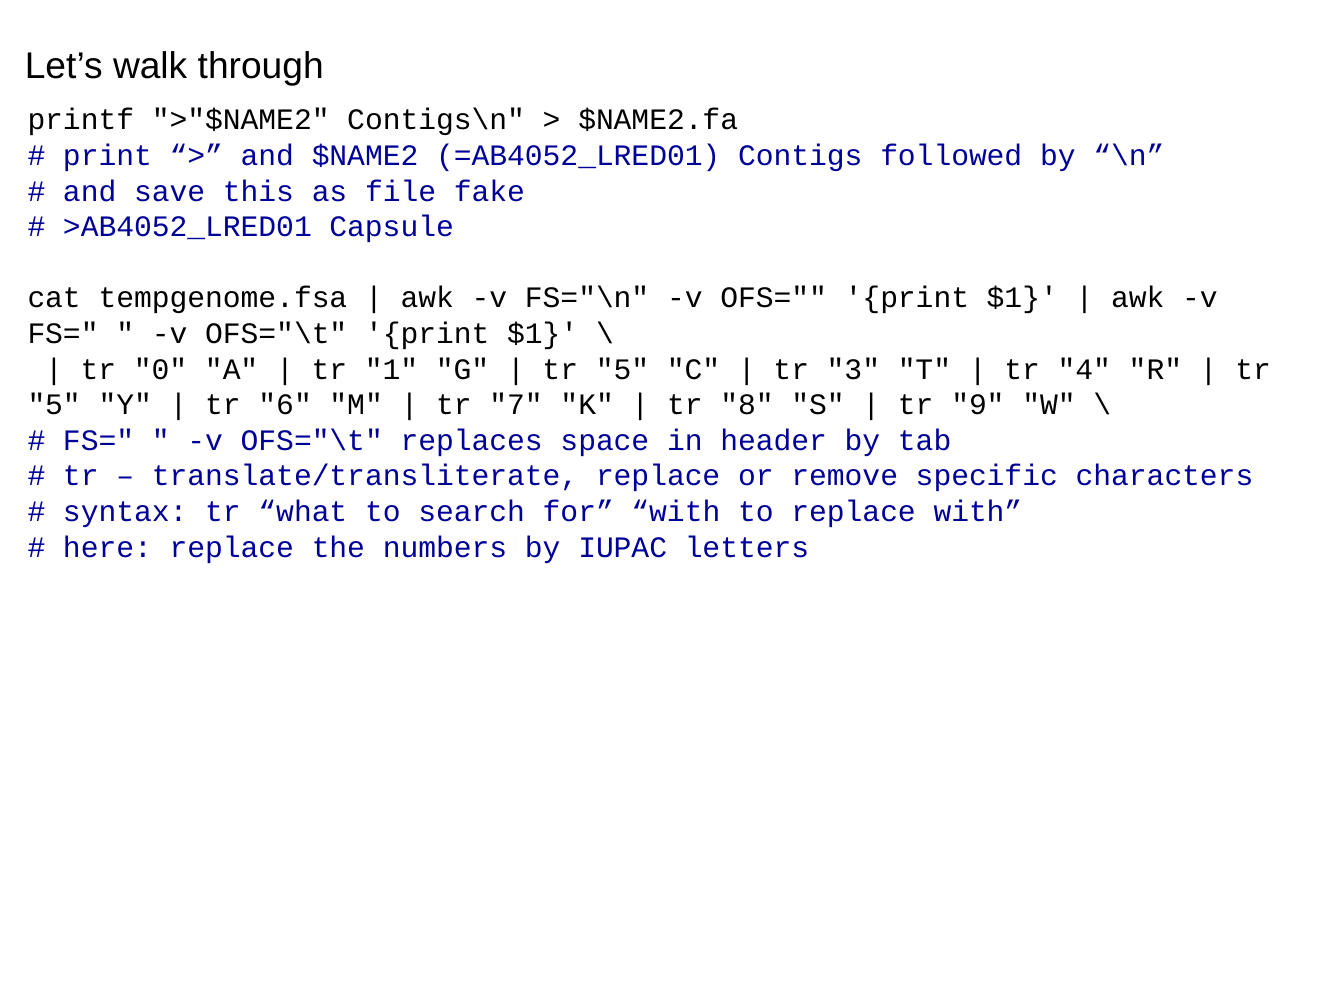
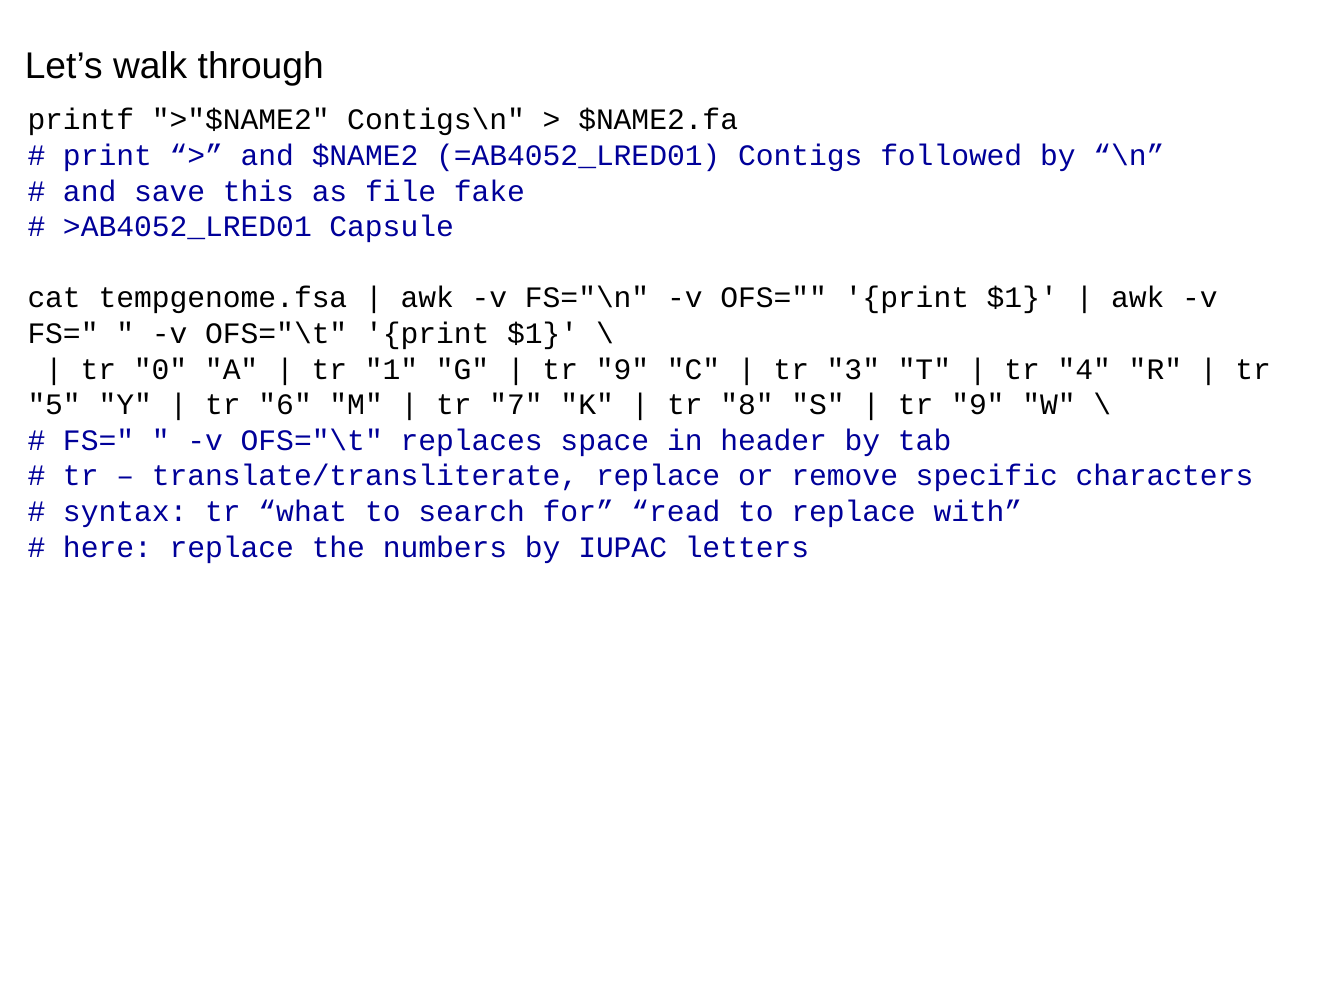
5 at (622, 370): 5 -> 9
for with: with -> read
